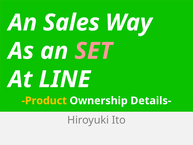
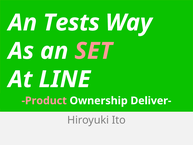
Sales: Sales -> Tests
Product colour: yellow -> pink
Details-: Details- -> Deliver-
